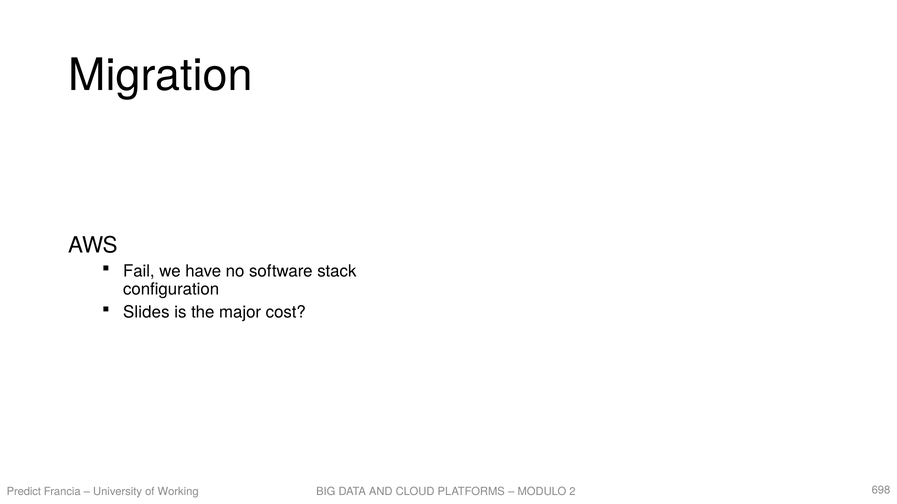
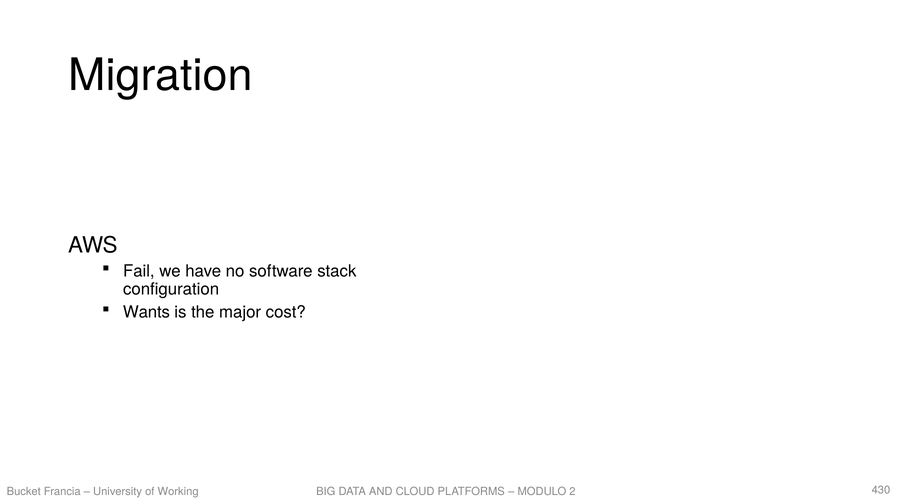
Slides: Slides -> Wants
Predict: Predict -> Bucket
698: 698 -> 430
